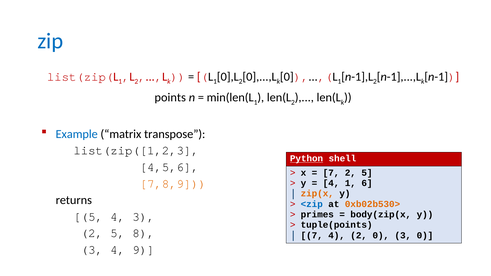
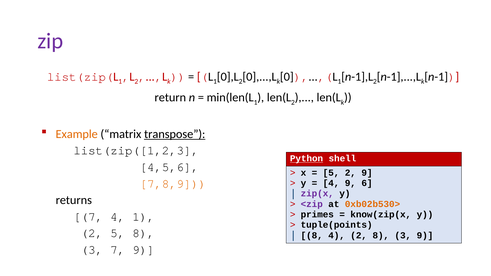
zip colour: blue -> purple
points: points -> return
Example colour: blue -> orange
transpose underline: none -> present
7 at (331, 173): 7 -> 5
5 at (367, 173): 5 -> 9
4 1: 1 -> 9
zip(x colour: orange -> purple
<zip colour: blue -> purple
body(zip(x: body(zip(x -> know(zip(x
5 at (88, 217): 5 -> 7
4 3: 3 -> 1
7 at (312, 235): 7 -> 8
2 0: 0 -> 8
3 0: 0 -> 9
3 4: 4 -> 7
